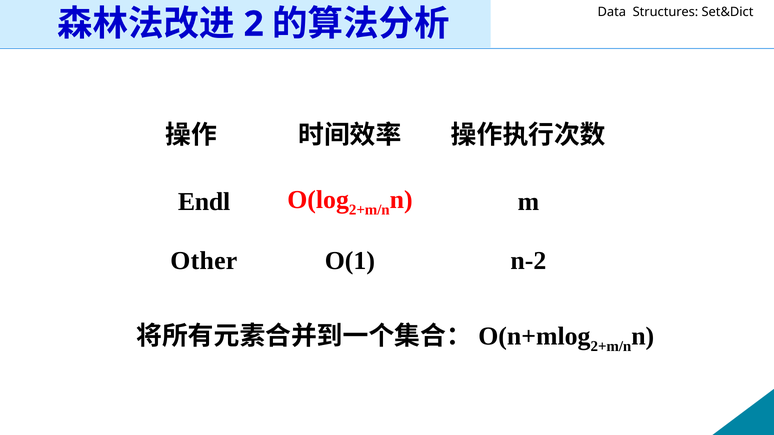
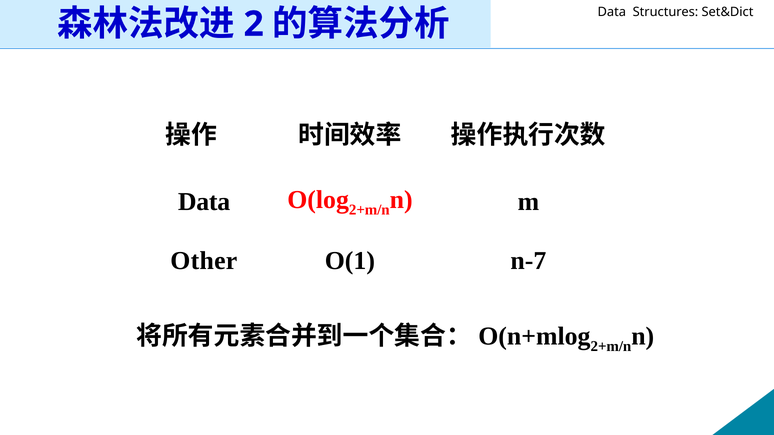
Endl at (204, 202): Endl -> Data
n-2: n-2 -> n-7
